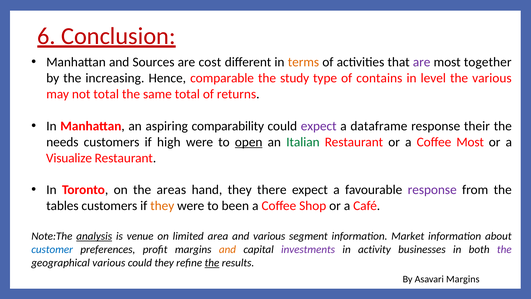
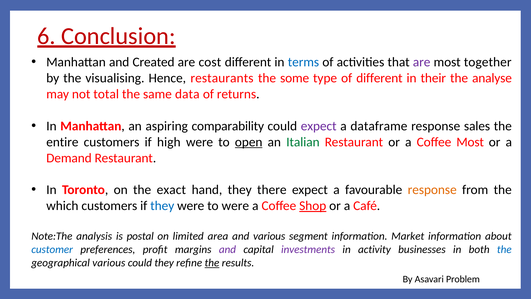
Sources: Sources -> Created
terms colour: orange -> blue
increasing: increasing -> visualising
comparable: comparable -> restaurants
study: study -> some
of contains: contains -> different
level: level -> their
the various: various -> analyse
same total: total -> data
their: their -> sales
needs: needs -> entire
Visualize: Visualize -> Demand
areas: areas -> exact
response at (432, 190) colour: purple -> orange
tables: tables -> which
they at (162, 206) colour: orange -> blue
to been: been -> were
Shop underline: none -> present
analysis underline: present -> none
venue: venue -> postal
and at (227, 249) colour: orange -> purple
the at (504, 249) colour: purple -> blue
Asavari Margins: Margins -> Problem
